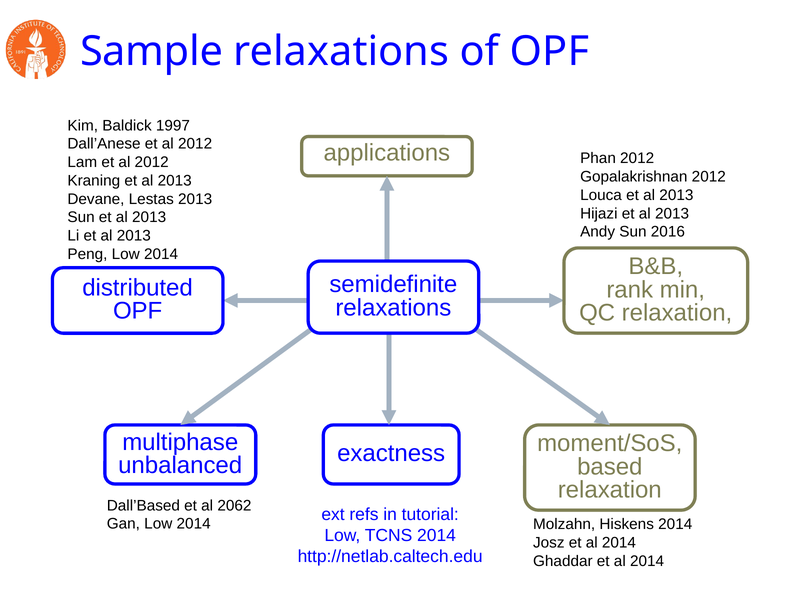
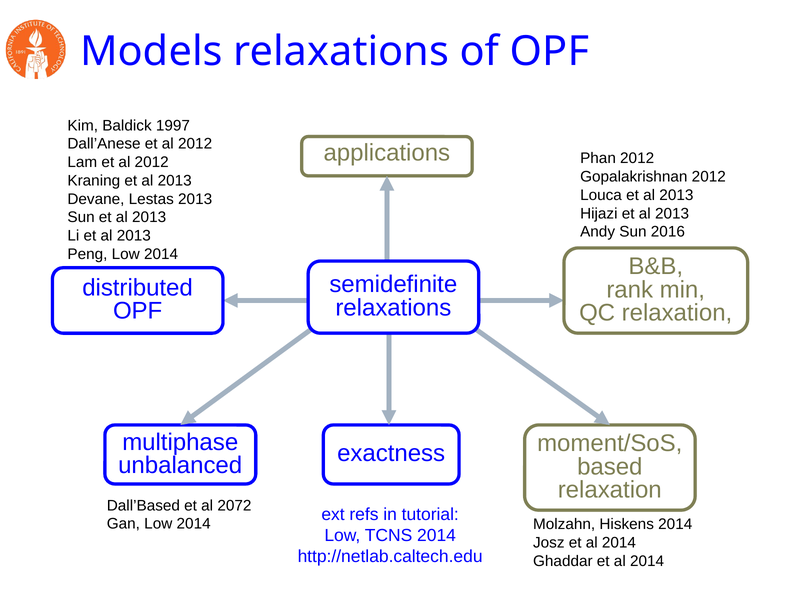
Sample: Sample -> Models
2062: 2062 -> 2072
